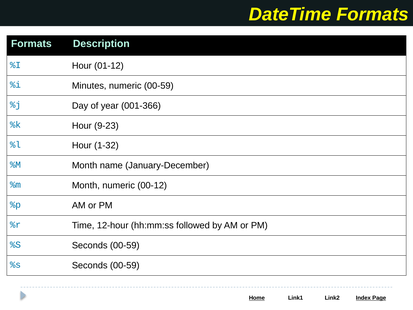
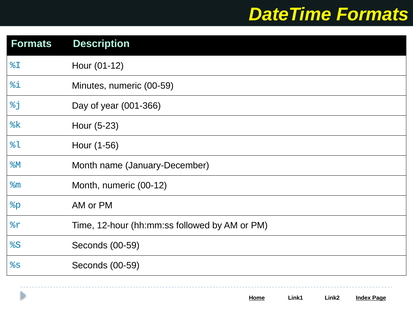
9-23: 9-23 -> 5-23
1-32: 1-32 -> 1-56
